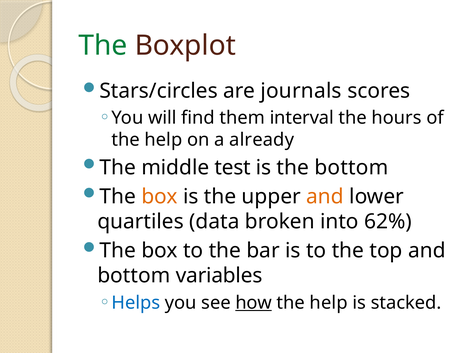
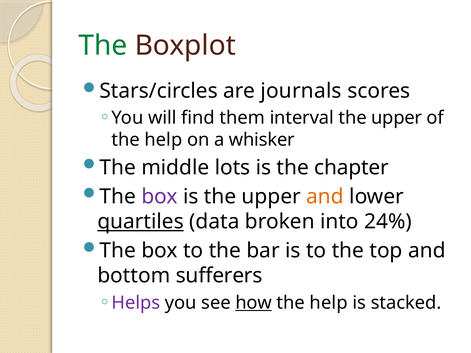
hours at (397, 118): hours -> upper
already: already -> whisker
test: test -> lots
the bottom: bottom -> chapter
box at (160, 197) colour: orange -> purple
quartiles underline: none -> present
62%: 62% -> 24%
variables: variables -> sufferers
Helps colour: blue -> purple
